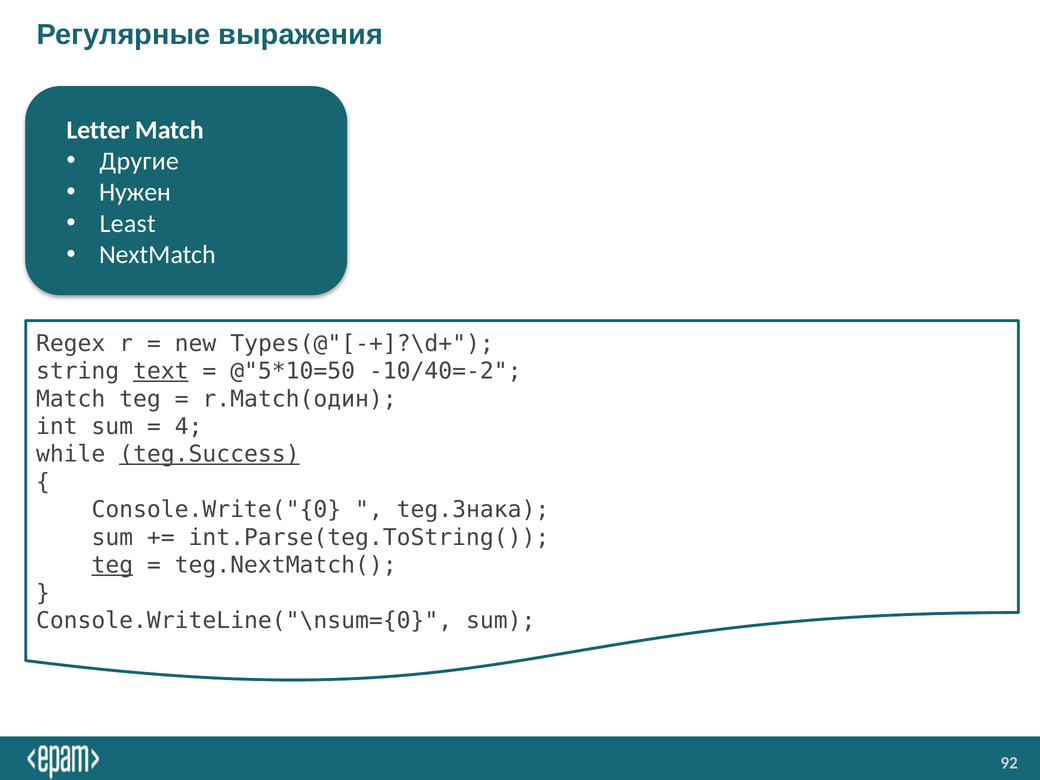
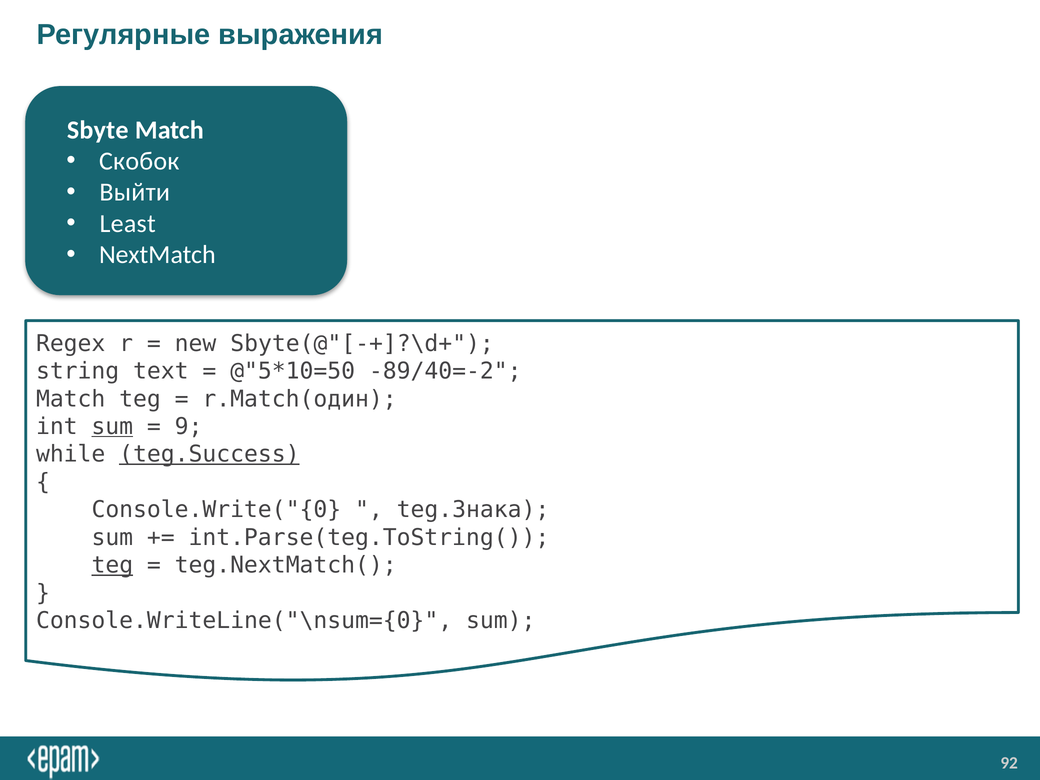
Letter: Letter -> Sbyte
Другие: Другие -> Скобок
Нужен: Нужен -> Выйти
Types(@"[-+]?\d+: Types(@"[-+]?\d+ -> Sbyte(@"[-+]?\d+
text underline: present -> none
-10/40=-2: -10/40=-2 -> -89/40=-2
sum at (112, 427) underline: none -> present
4: 4 -> 9
